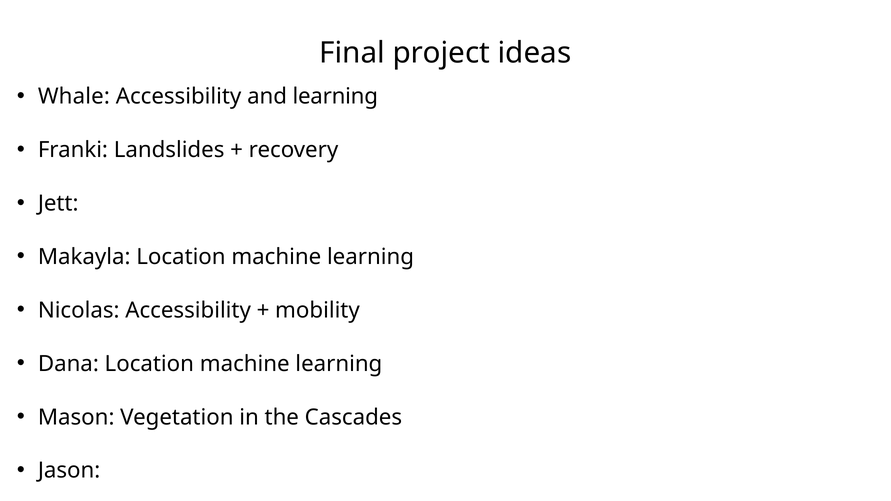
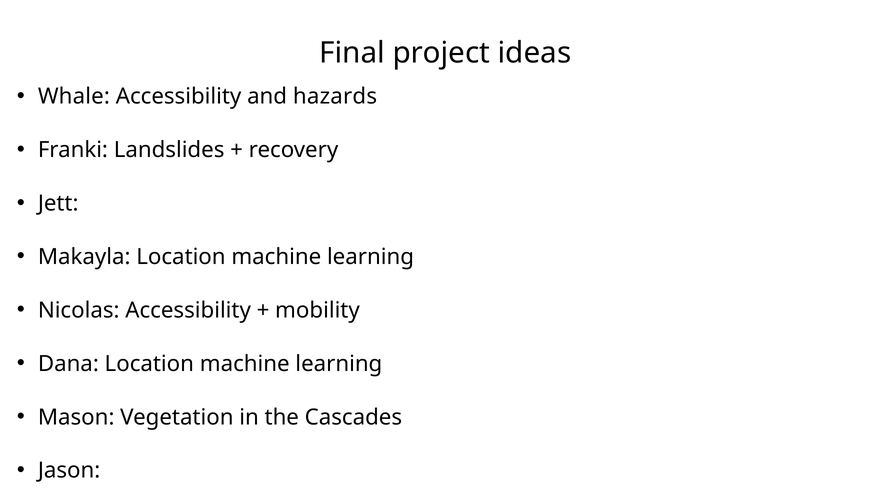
and learning: learning -> hazards
